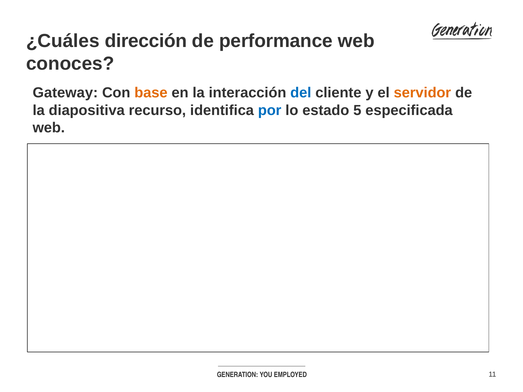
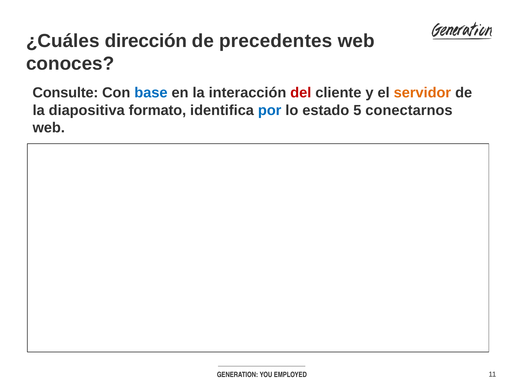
performance: performance -> precedentes
Gateway: Gateway -> Consulte
base colour: orange -> blue
del colour: blue -> red
recurso: recurso -> formato
especificada: especificada -> conectarnos
